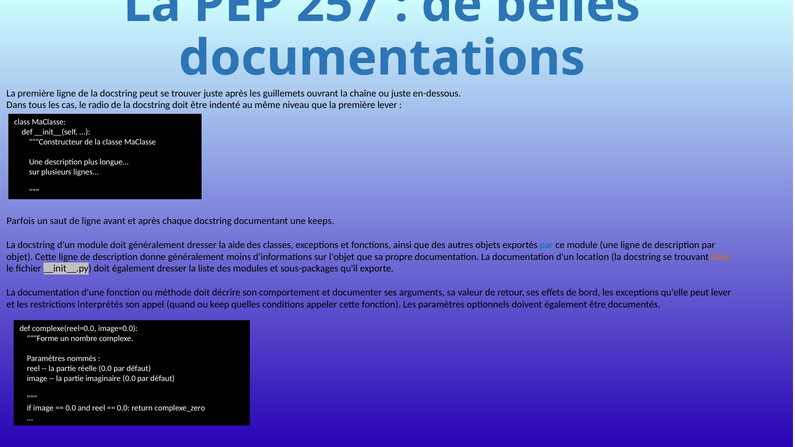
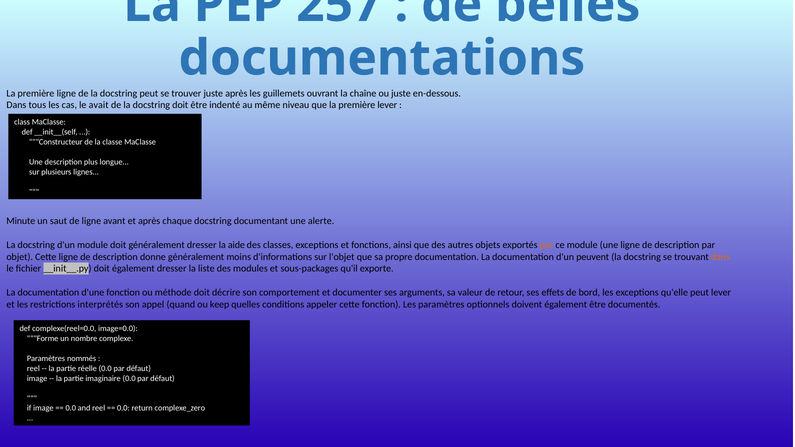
radio: radio -> avait
Parfois: Parfois -> Minute
keeps: keeps -> alerte
par at (546, 245) colour: blue -> orange
location: location -> peuvent
